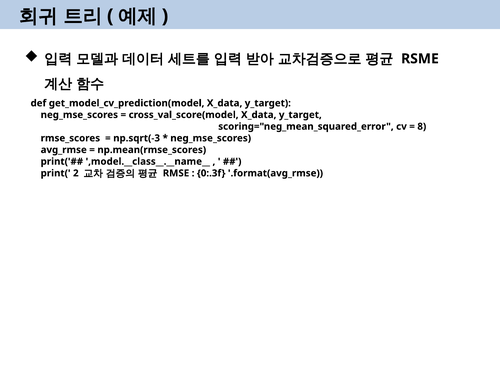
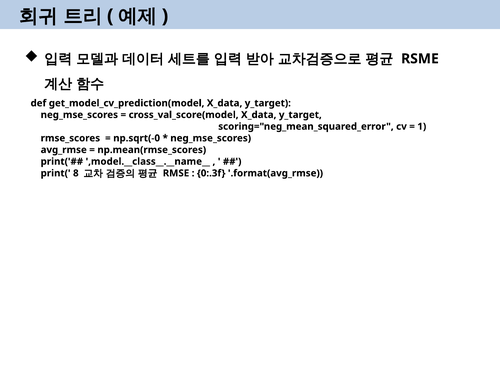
8: 8 -> 1
np.sqrt(-3: np.sqrt(-3 -> np.sqrt(-0
2: 2 -> 8
